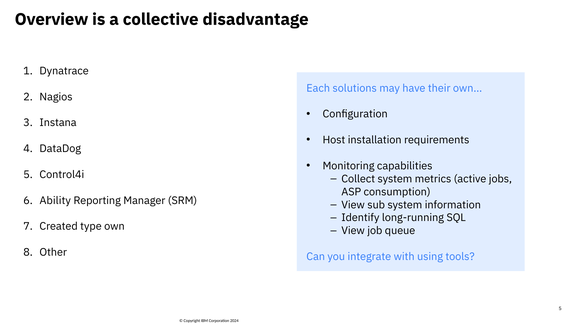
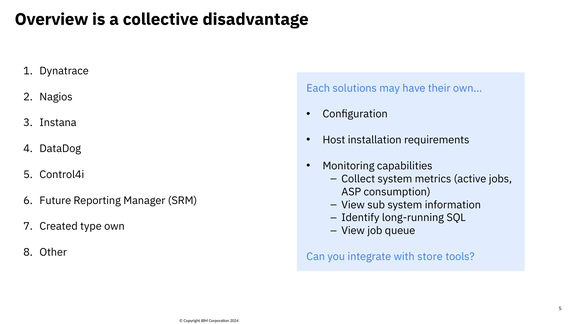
Ability: Ability -> Future
using: using -> store
